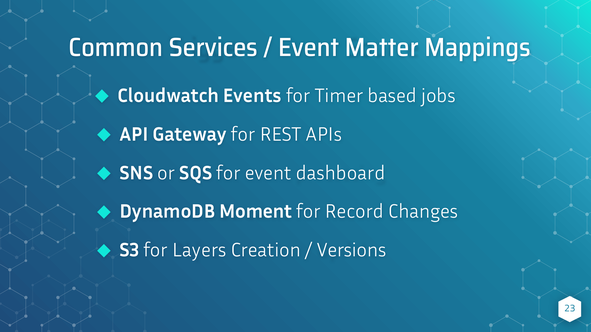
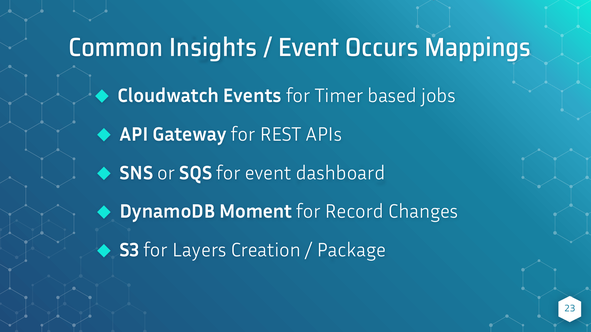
Services: Services -> Insights
Matter: Matter -> Occurs
Versions: Versions -> Package
